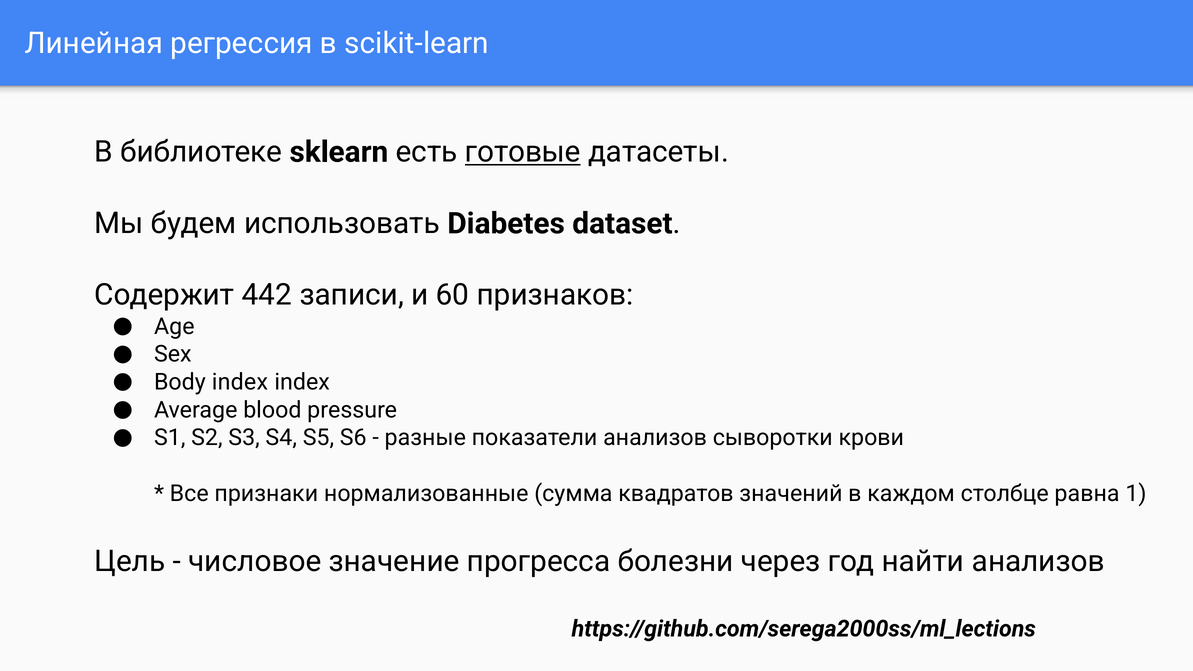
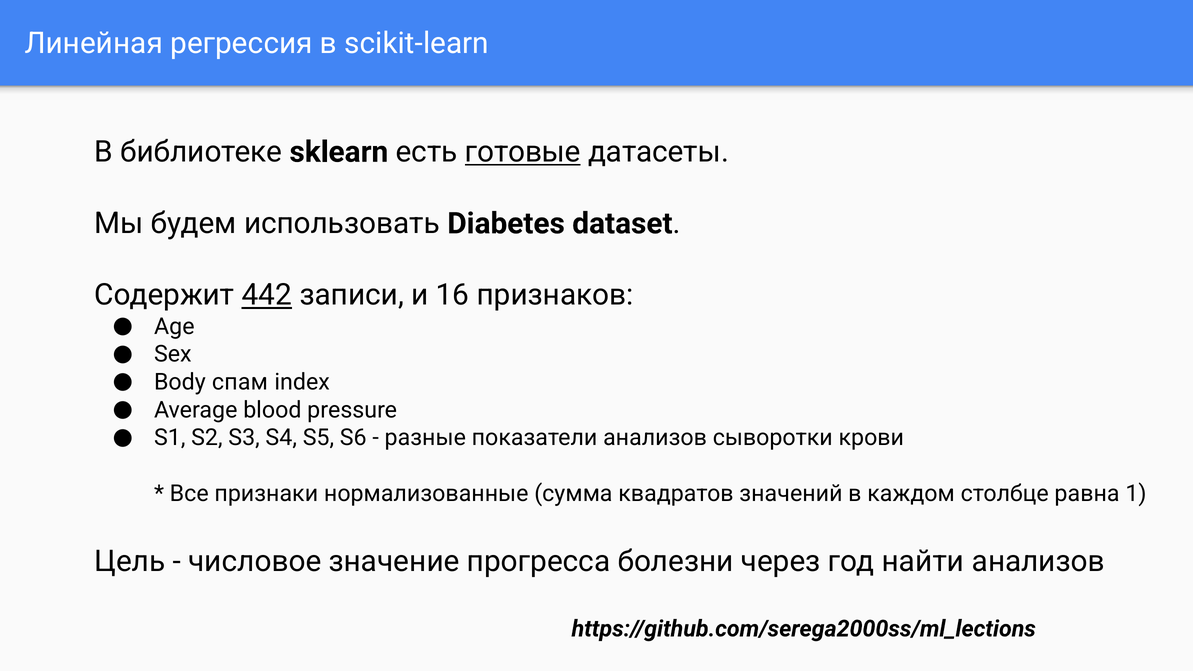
442 underline: none -> present
60: 60 -> 16
Body index: index -> спам
